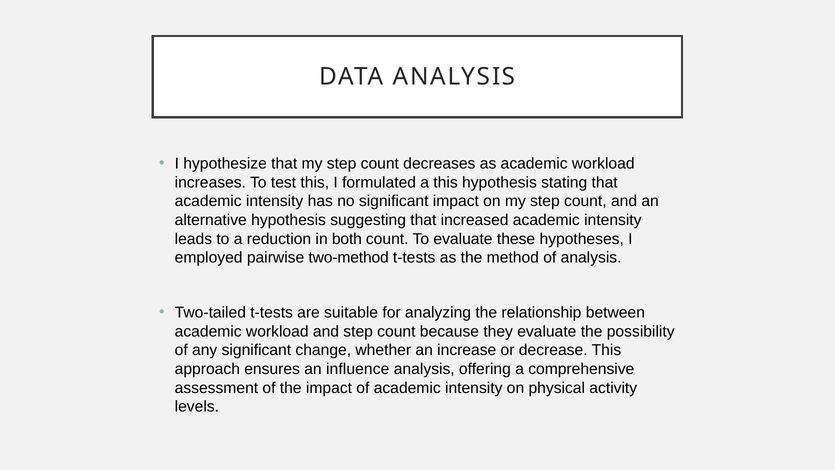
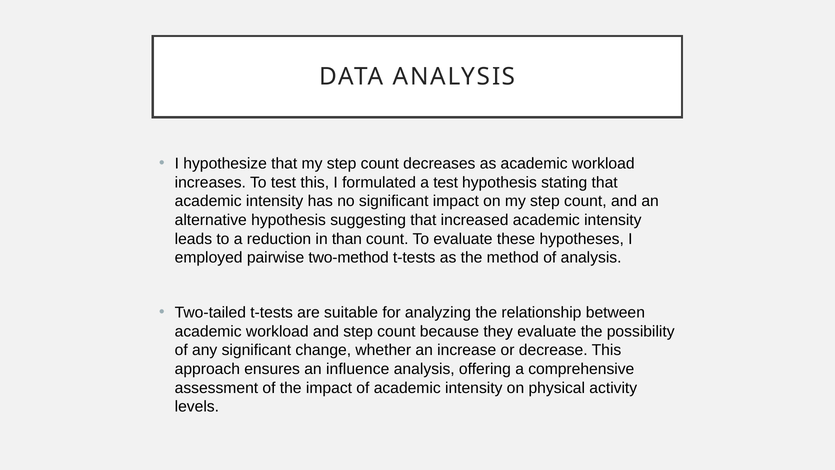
a this: this -> test
both: both -> than
